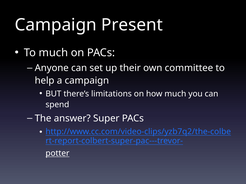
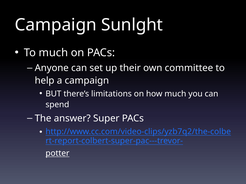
Present: Present -> Sunlght
